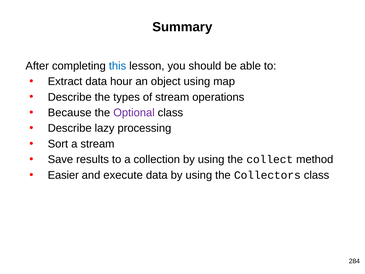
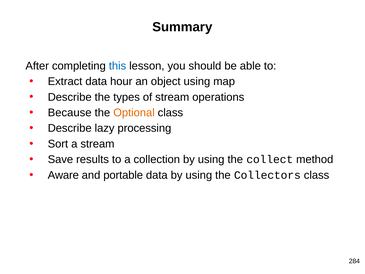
Optional colour: purple -> orange
Easier: Easier -> Aware
execute: execute -> portable
